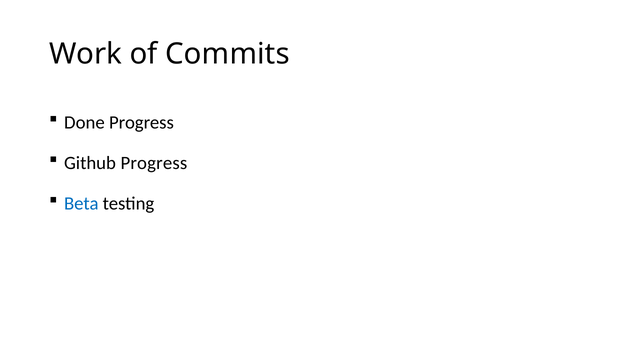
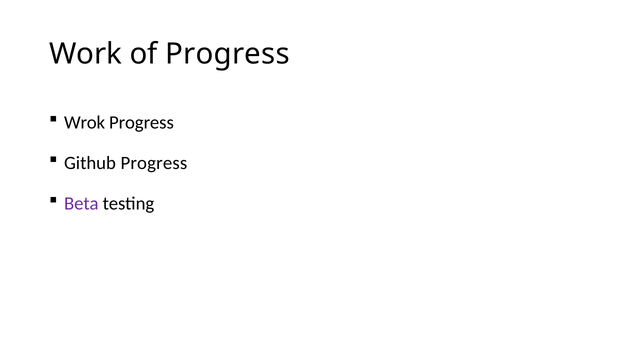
of Commits: Commits -> Progress
Done: Done -> Wrok
Beta colour: blue -> purple
